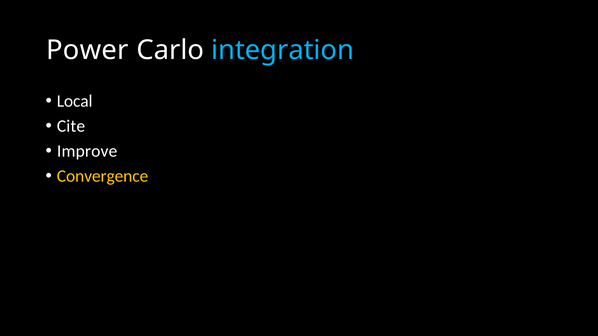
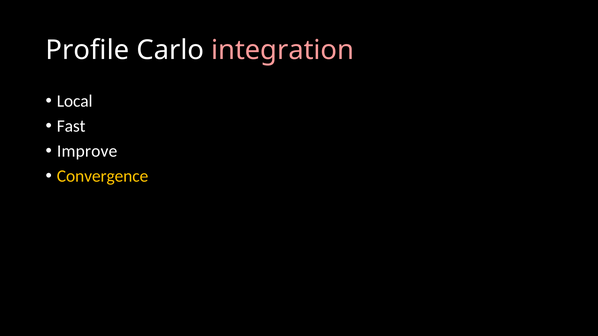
Power: Power -> Profile
integration colour: light blue -> pink
Cite: Cite -> Fast
